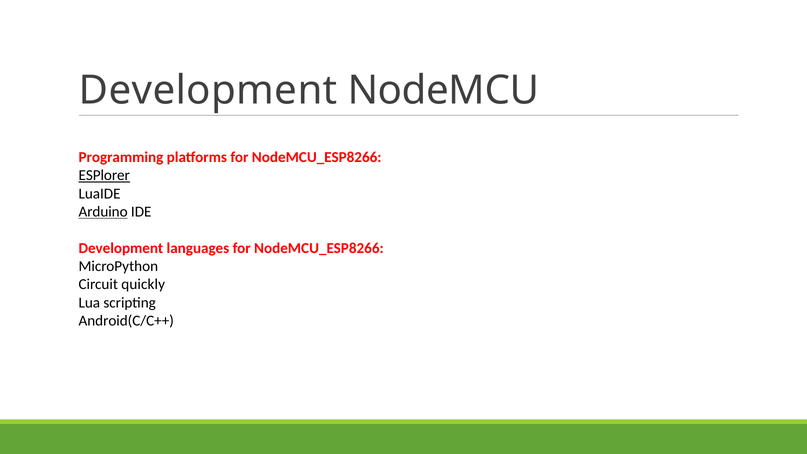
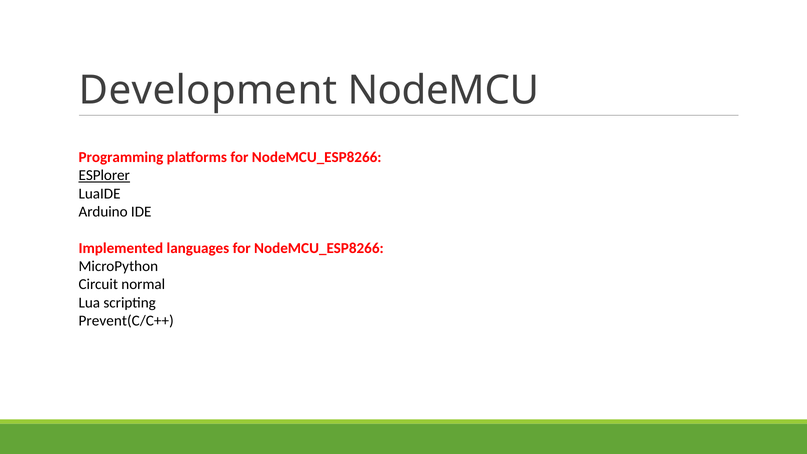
Arduino underline: present -> none
Development at (121, 248): Development -> Implemented
quickly: quickly -> normal
Android(C/C++: Android(C/C++ -> Prevent(C/C++
